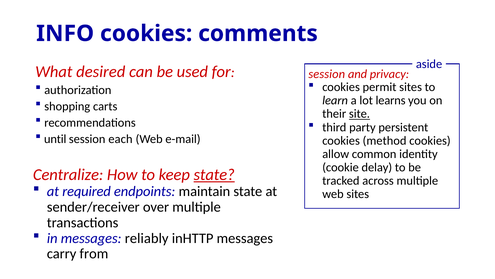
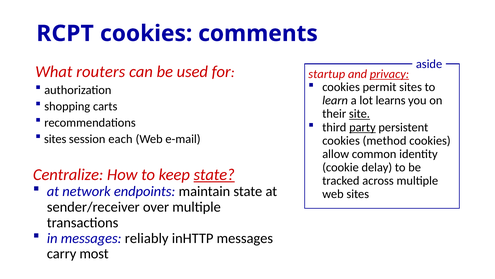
INFO: INFO -> RCPT
desired: desired -> routers
session at (327, 74): session -> startup
privacy underline: none -> present
party underline: none -> present
until at (55, 139): until -> sites
required: required -> network
from: from -> most
